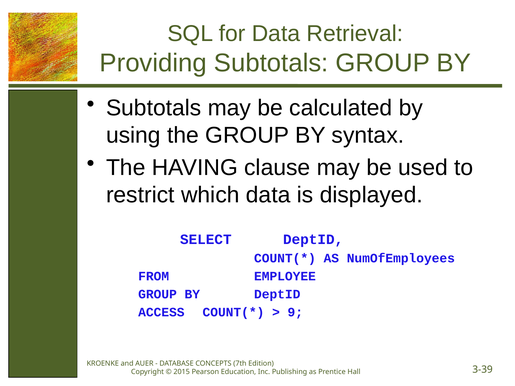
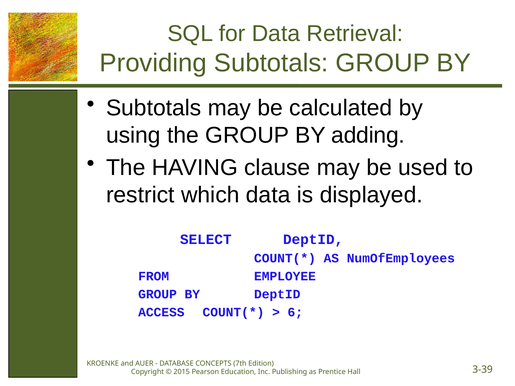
syntax: syntax -> adding
9: 9 -> 6
